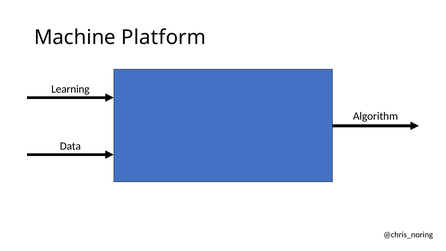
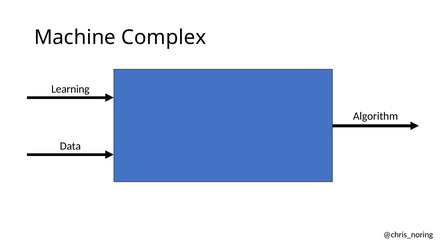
Platform: Platform -> Complex
